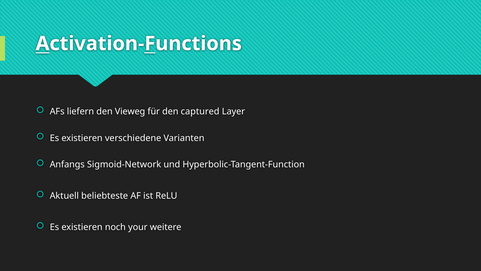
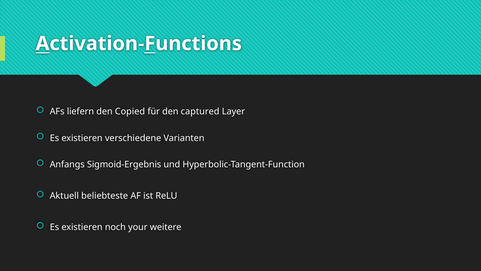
Vieweg: Vieweg -> Copied
Sigmoid-Network: Sigmoid-Network -> Sigmoid-Ergebnis
